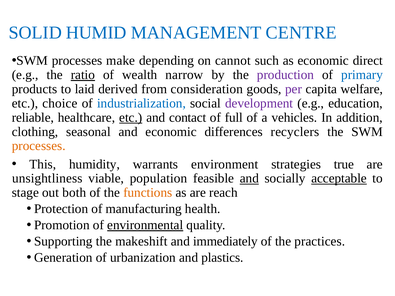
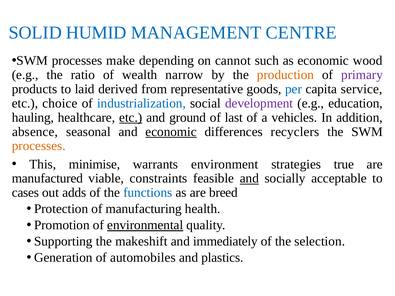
direct: direct -> wood
ratio underline: present -> none
production colour: purple -> orange
primary colour: blue -> purple
consideration: consideration -> representative
per colour: purple -> blue
welfare: welfare -> service
reliable: reliable -> hauling
contact: contact -> ground
full: full -> last
clothing: clothing -> absence
economic at (171, 132) underline: none -> present
humidity: humidity -> minimise
unsightliness: unsightliness -> manufactured
population: population -> constraints
acceptable underline: present -> none
stage: stage -> cases
both: both -> adds
functions colour: orange -> blue
reach: reach -> breed
practices: practices -> selection
urbanization: urbanization -> automobiles
